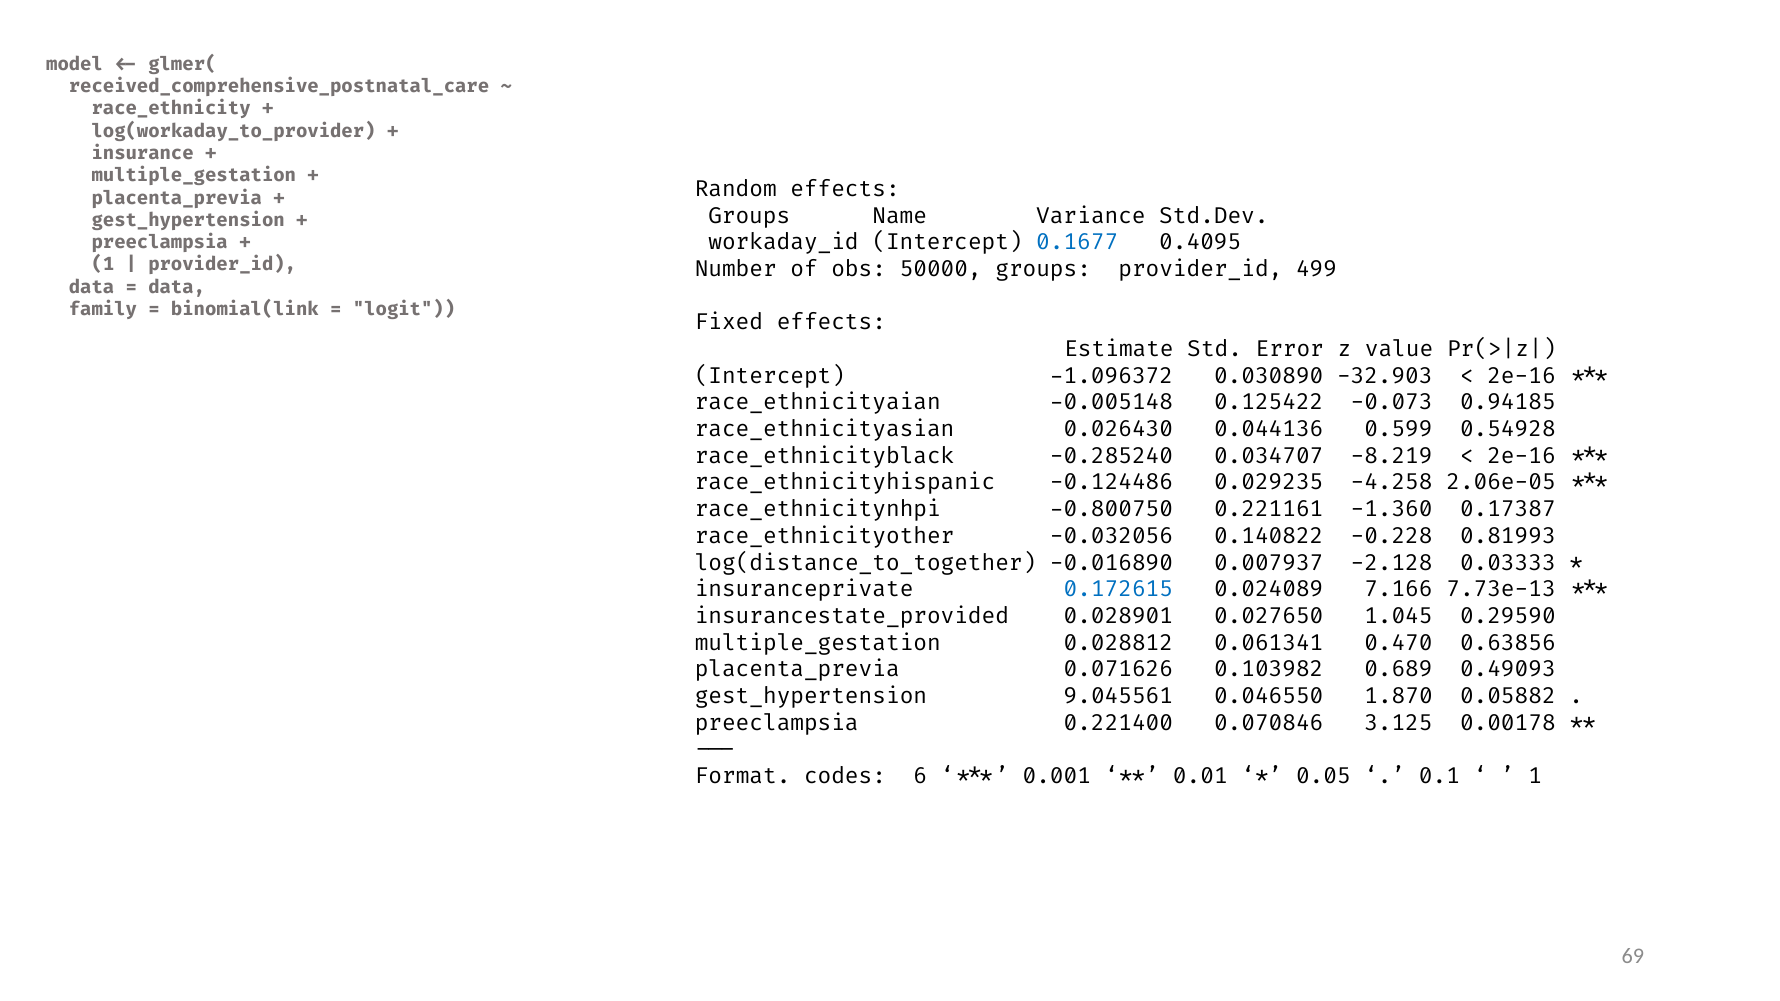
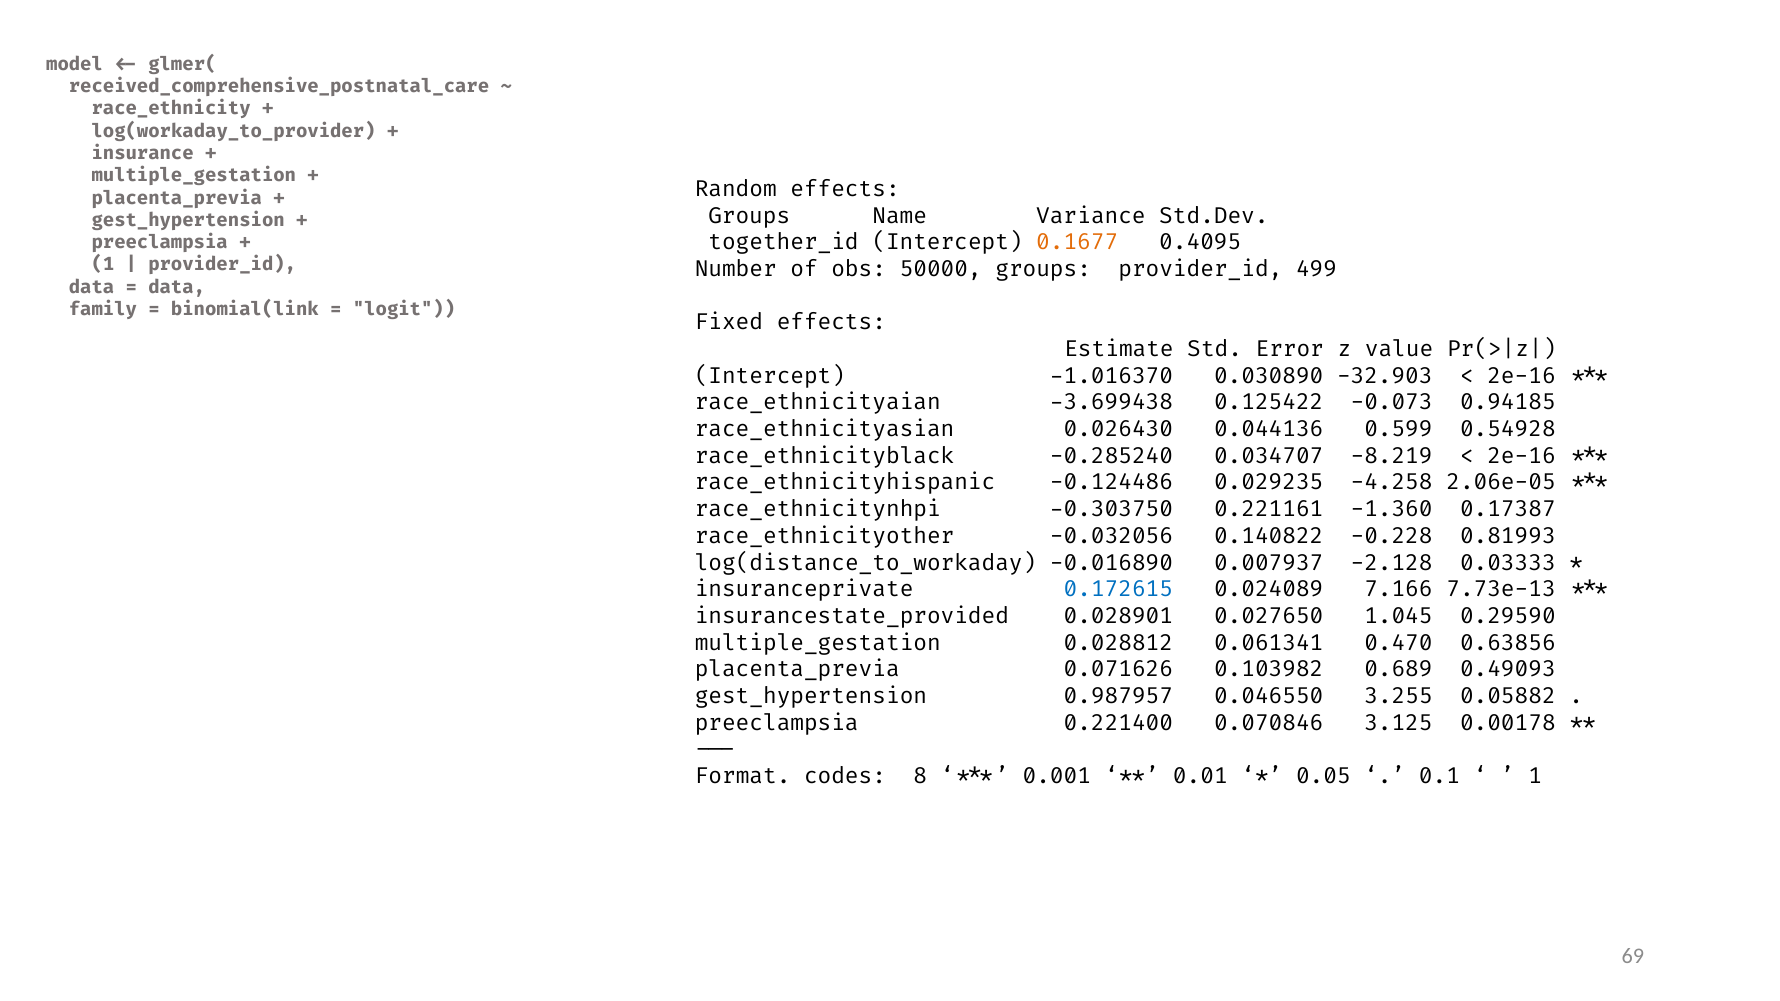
workaday_id: workaday_id -> together_id
0.1677 colour: blue -> orange
-1.096372: -1.096372 -> -1.016370
-0.005148: -0.005148 -> -3.699438
-0.800750: -0.800750 -> -0.303750
log(distance_to_together: log(distance_to_together -> log(distance_to_workaday
9.045561: 9.045561 -> 0.987957
1.870: 1.870 -> 3.255
6: 6 -> 8
